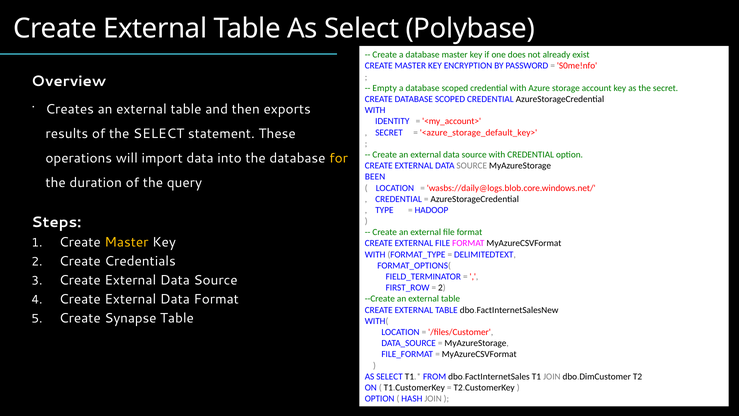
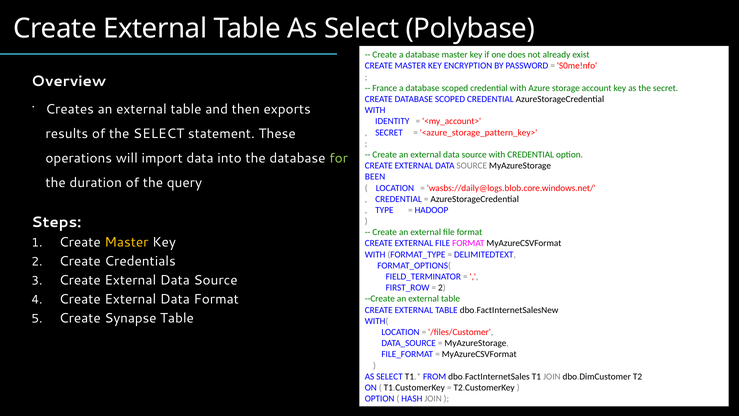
Empty: Empty -> France
<azure_storage_default_key>: <azure_storage_default_key> -> <azure_storage_pattern_key>
for colour: yellow -> light green
